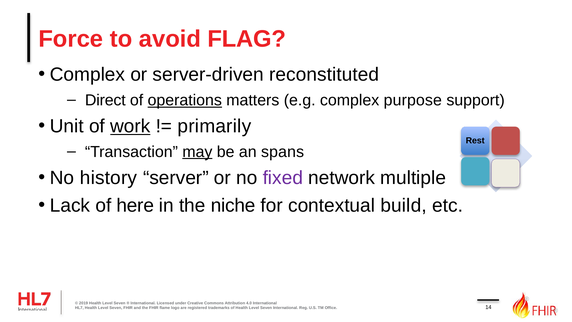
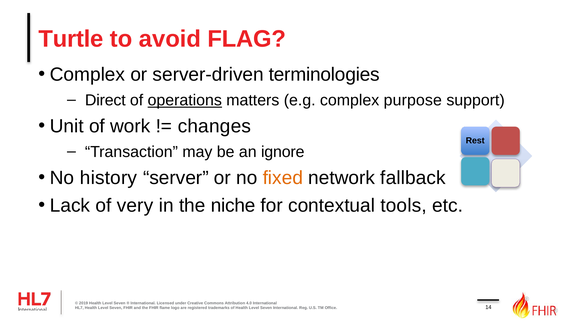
Force: Force -> Turtle
reconstituted: reconstituted -> terminologies
work underline: present -> none
primarily: primarily -> changes
may underline: present -> none
spans: spans -> ignore
fixed colour: purple -> orange
multiple: multiple -> fallback
here: here -> very
build: build -> tools
